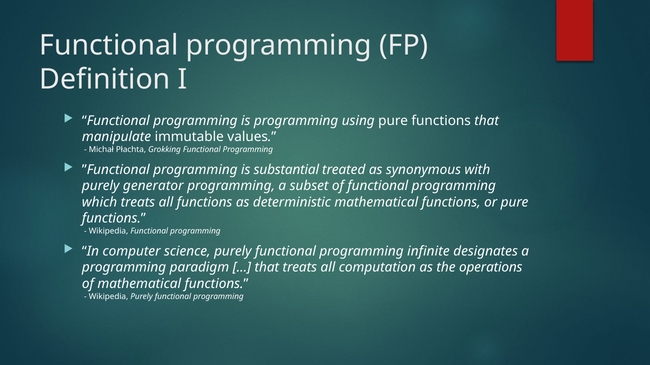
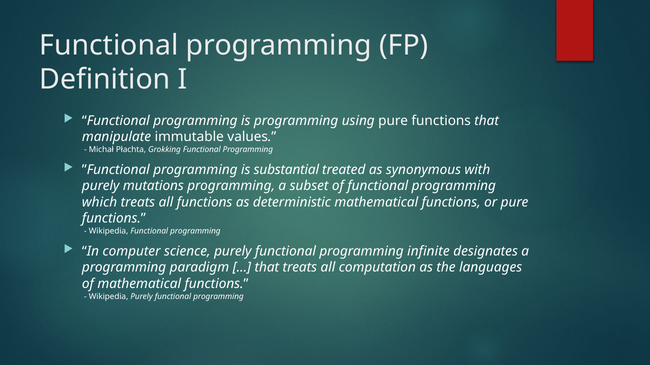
generator: generator -> mutations
operations: operations -> languages
